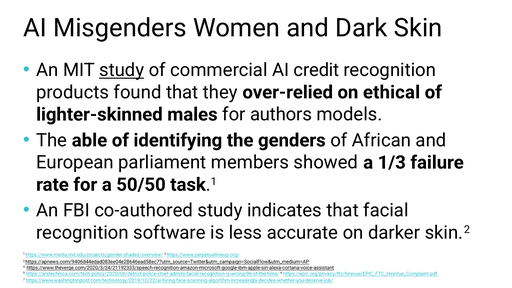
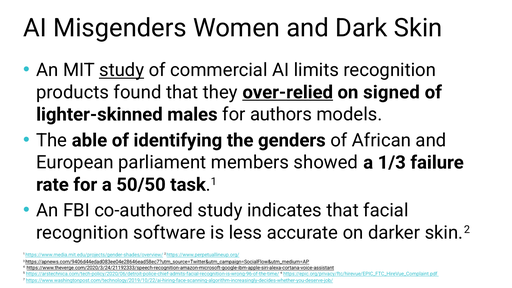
credit: credit -> limits
over-relied underline: none -> present
ethical: ethical -> signed
